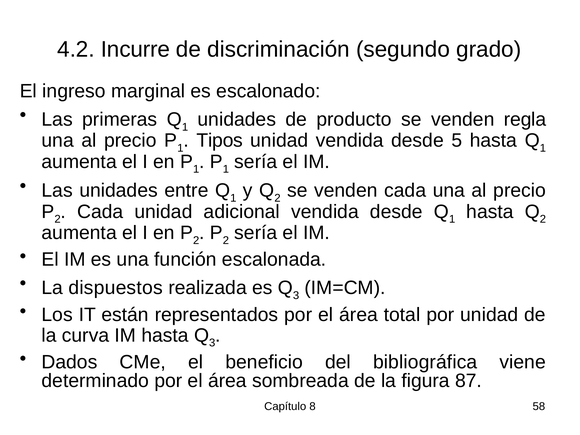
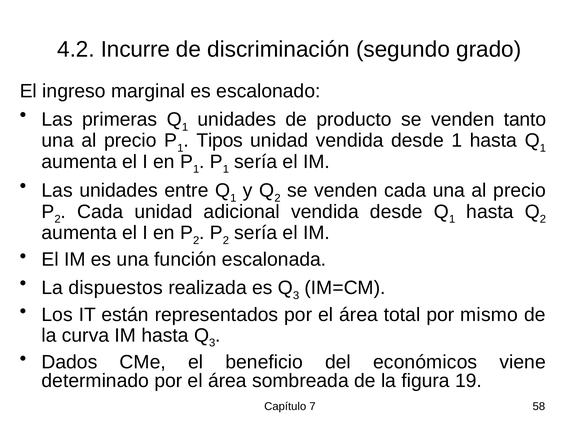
regla: regla -> tanto
desde 5: 5 -> 1
por unidad: unidad -> mismo
bibliográfica: bibliográfica -> económicos
87: 87 -> 19
8: 8 -> 7
